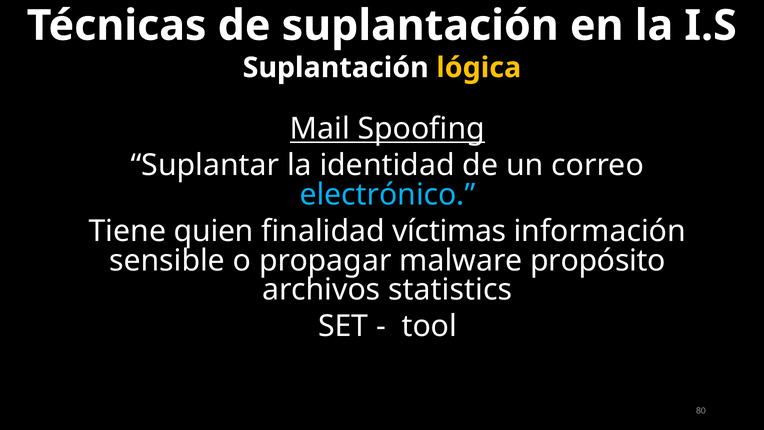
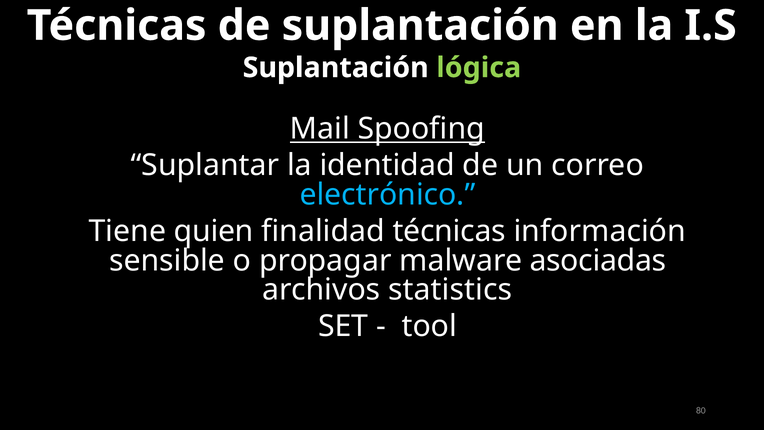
lógica colour: yellow -> light green
finalidad víctimas: víctimas -> técnicas
propósito: propósito -> asociadas
